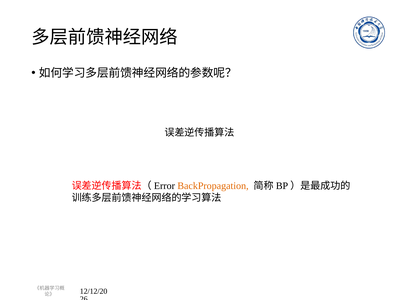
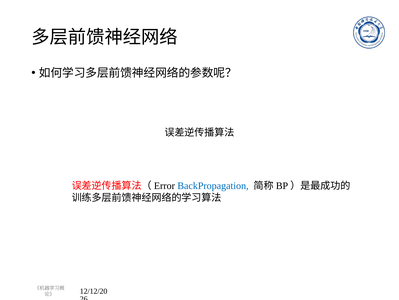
BackPropagation colour: orange -> blue
